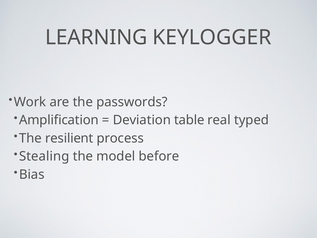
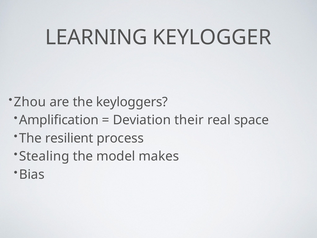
Work: Work -> Zhou
passwords: passwords -> keyloggers
table: table -> their
typed: typed -> space
before: before -> makes
